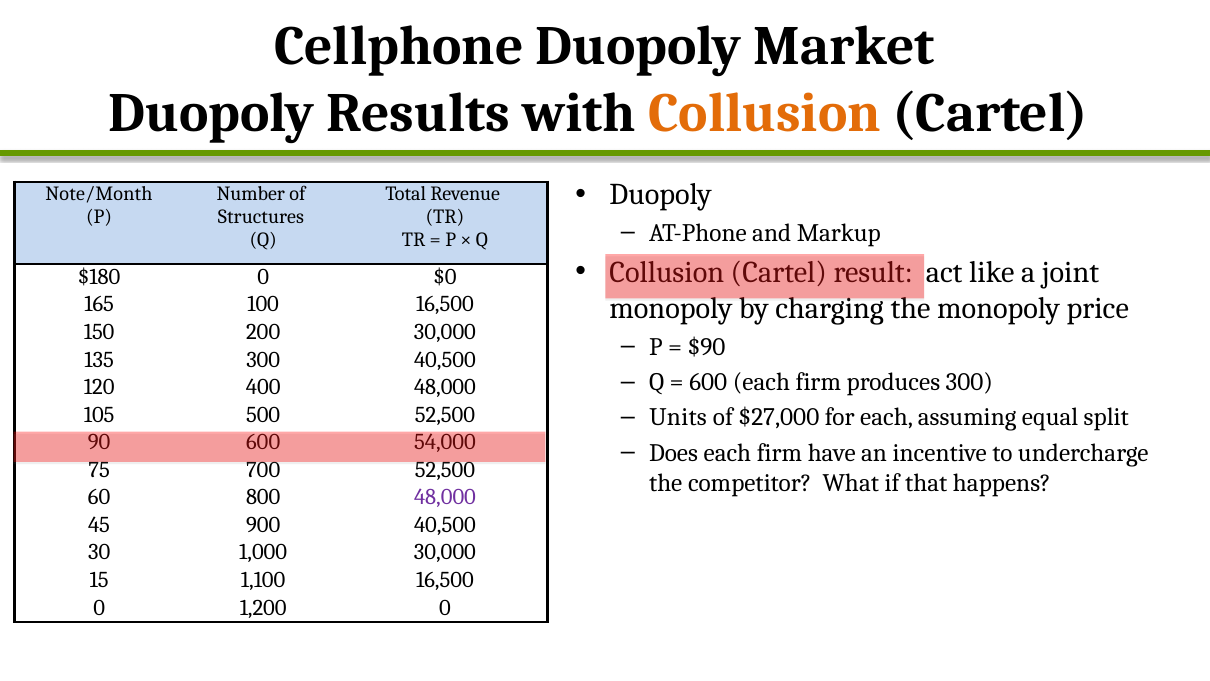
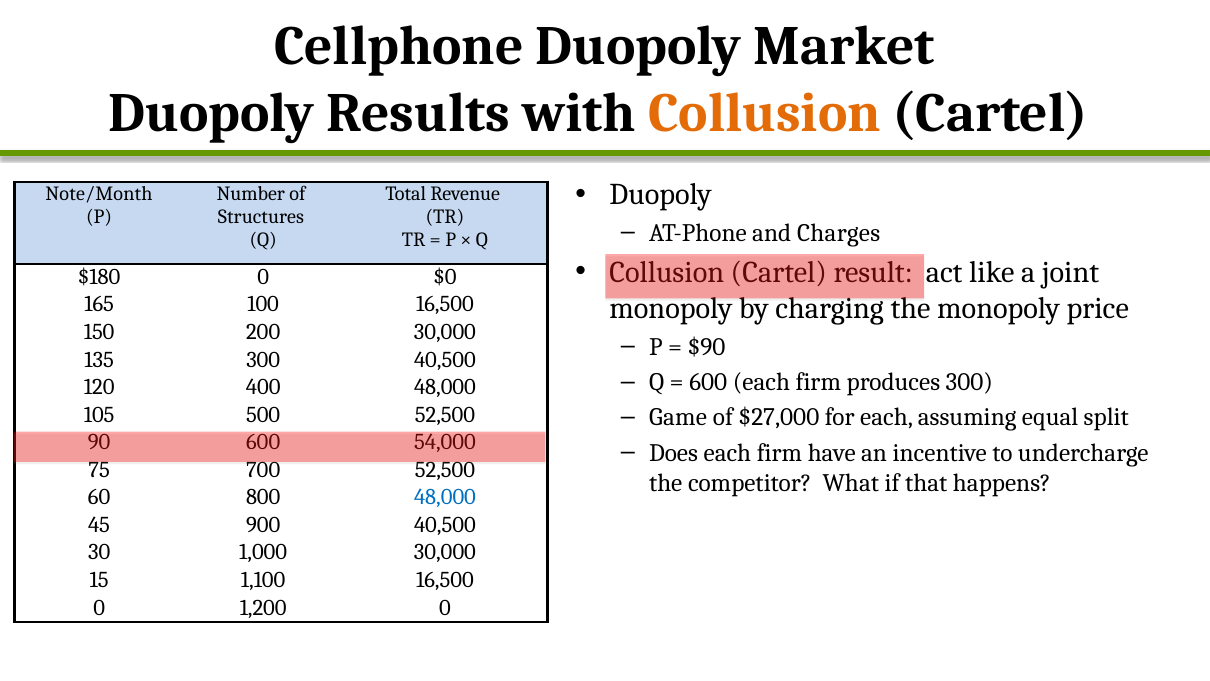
Markup: Markup -> Charges
Units: Units -> Game
48,000 at (445, 497) colour: purple -> blue
